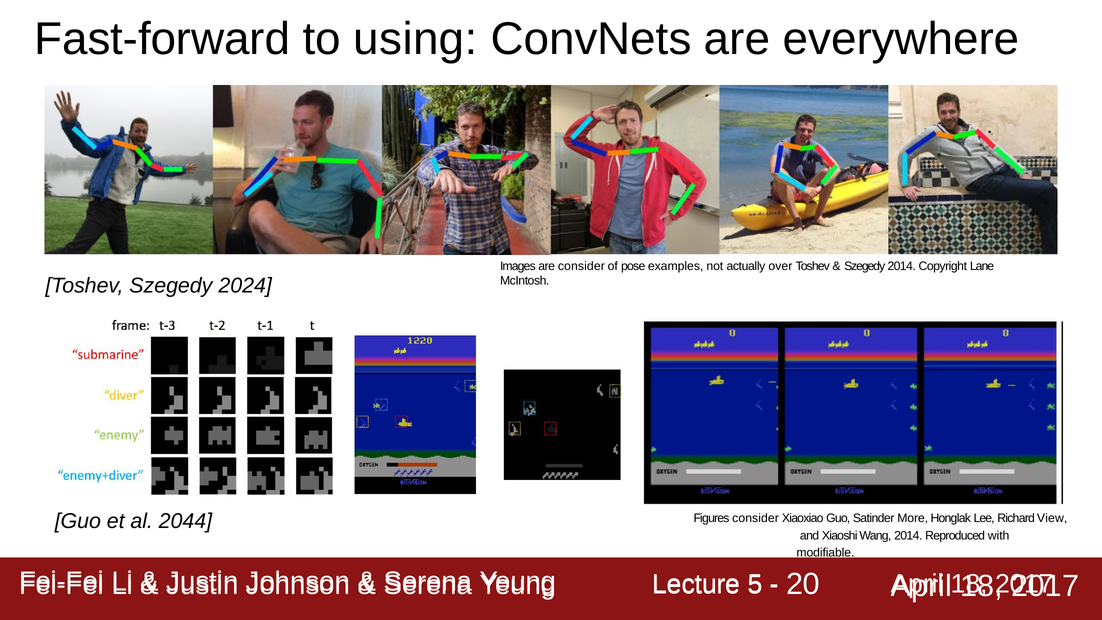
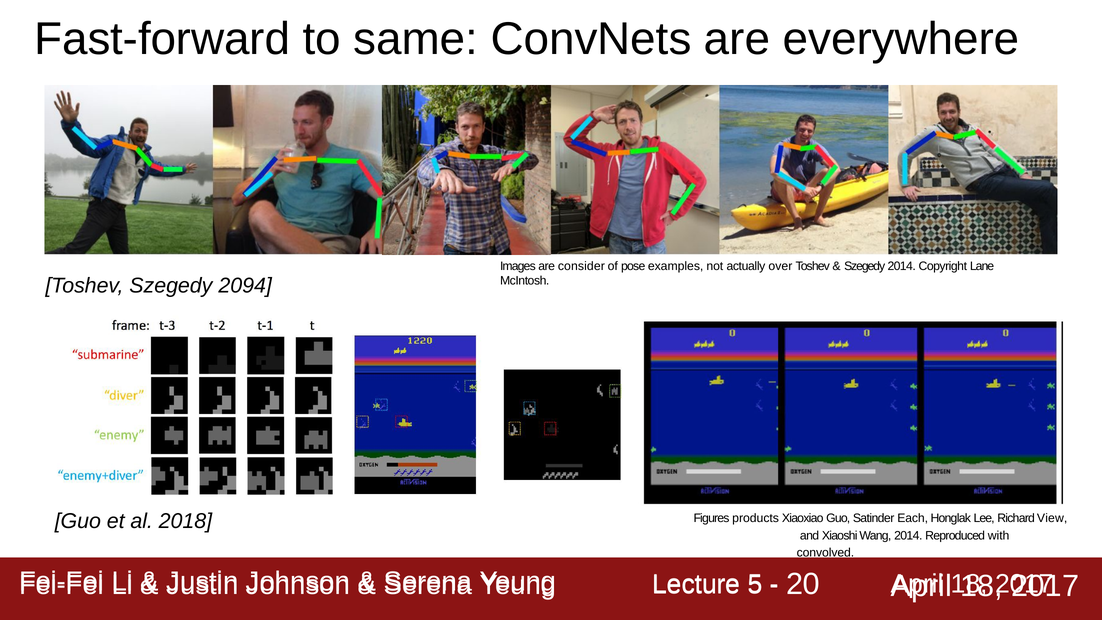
using: using -> same
2024: 2024 -> 2094
2044: 2044 -> 2018
Figures consider: consider -> products
More: More -> Each
modifiable: modifiable -> convolved
